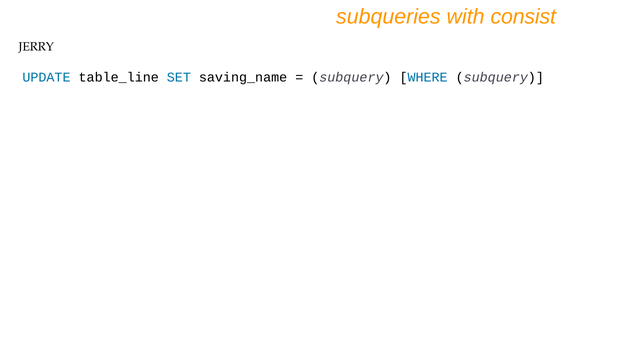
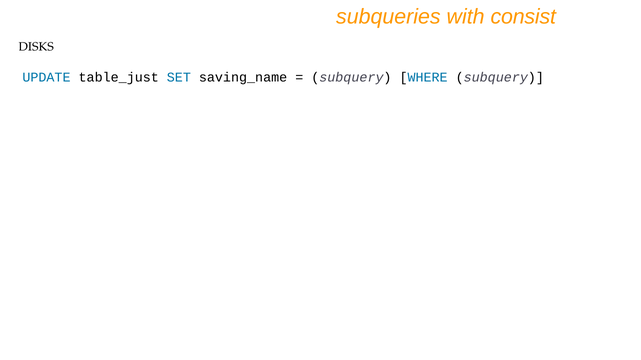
JERRY: JERRY -> DISKS
table_line: table_line -> table_just
